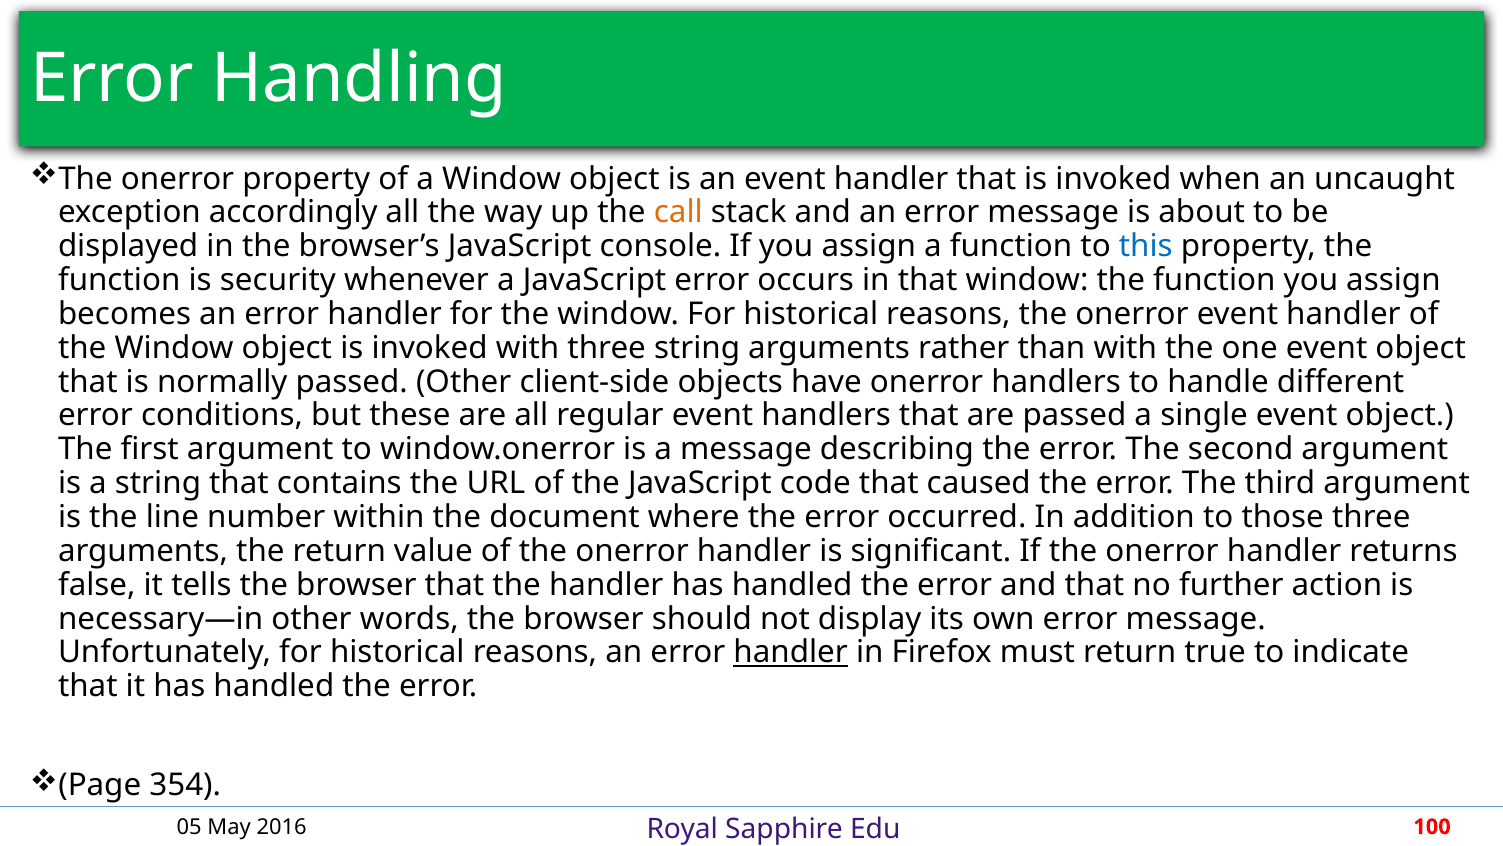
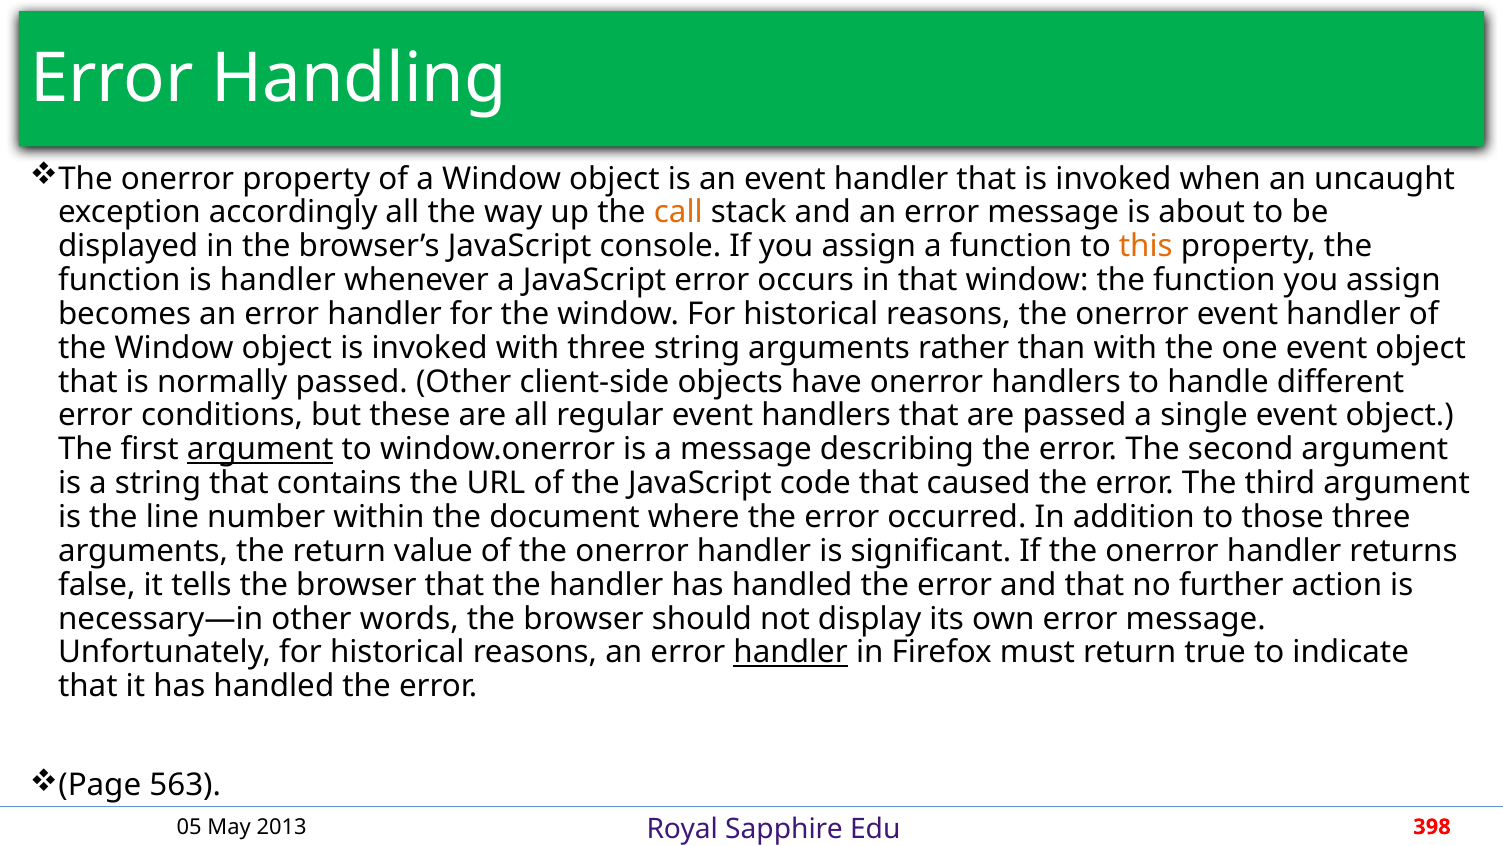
this colour: blue -> orange
is security: security -> handler
argument at (260, 449) underline: none -> present
354: 354 -> 563
2016: 2016 -> 2013
100: 100 -> 398
